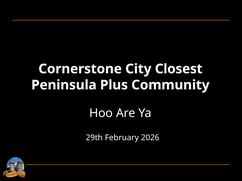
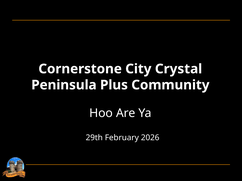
Closest: Closest -> Crystal
